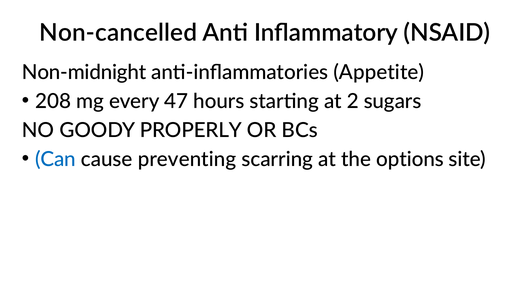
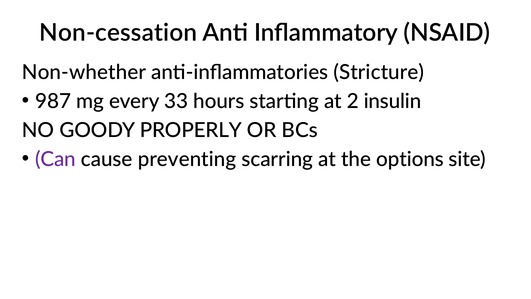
Non-cancelled: Non-cancelled -> Non-cessation
Non-midnight: Non-midnight -> Non-whether
Appetite: Appetite -> Stricture
208: 208 -> 987
47: 47 -> 33
sugars: sugars -> insulin
Can colour: blue -> purple
